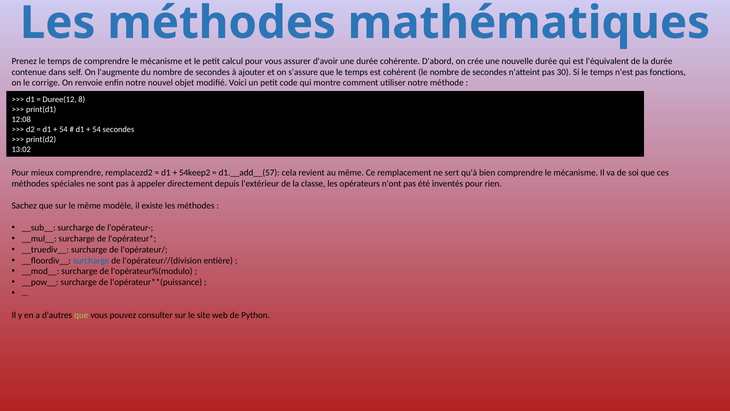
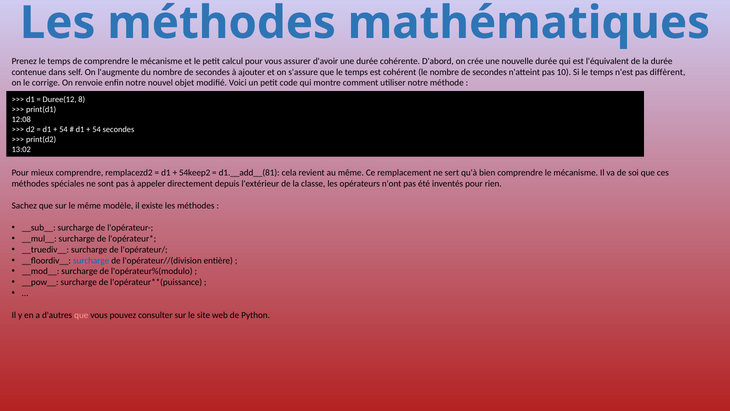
30: 30 -> 10
fonctions: fonctions -> diffèrent
d1.__add__(57: d1.__add__(57 -> d1.__add__(81
que at (81, 315) colour: light green -> pink
